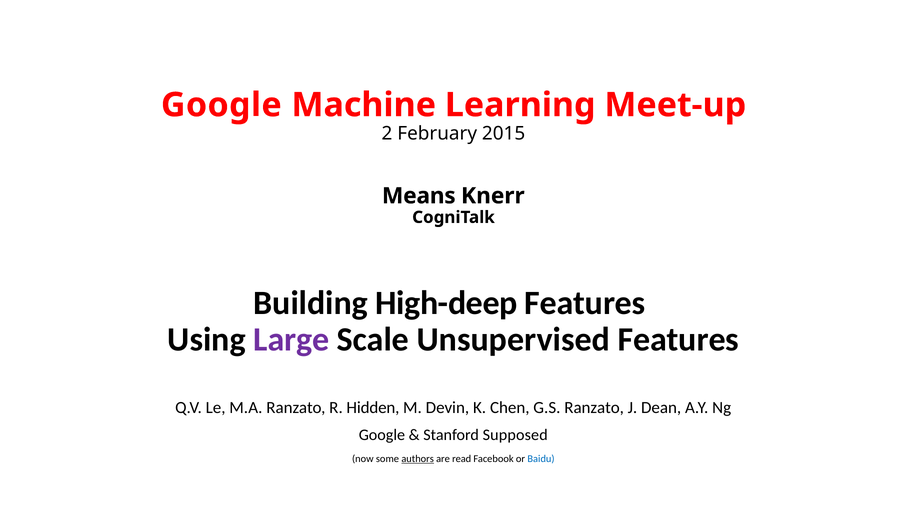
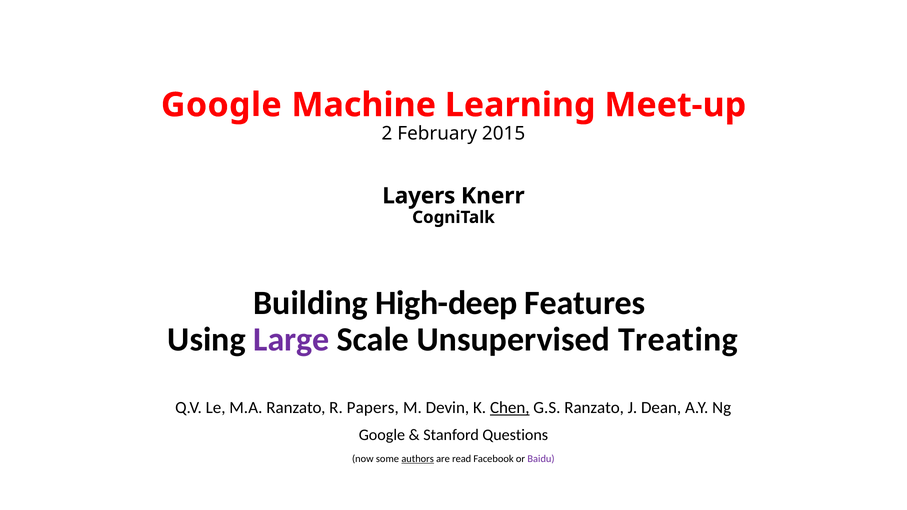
Means: Means -> Layers
Unsupervised Features: Features -> Treating
Hidden: Hidden -> Papers
Chen underline: none -> present
Supposed: Supposed -> Questions
Baidu colour: blue -> purple
